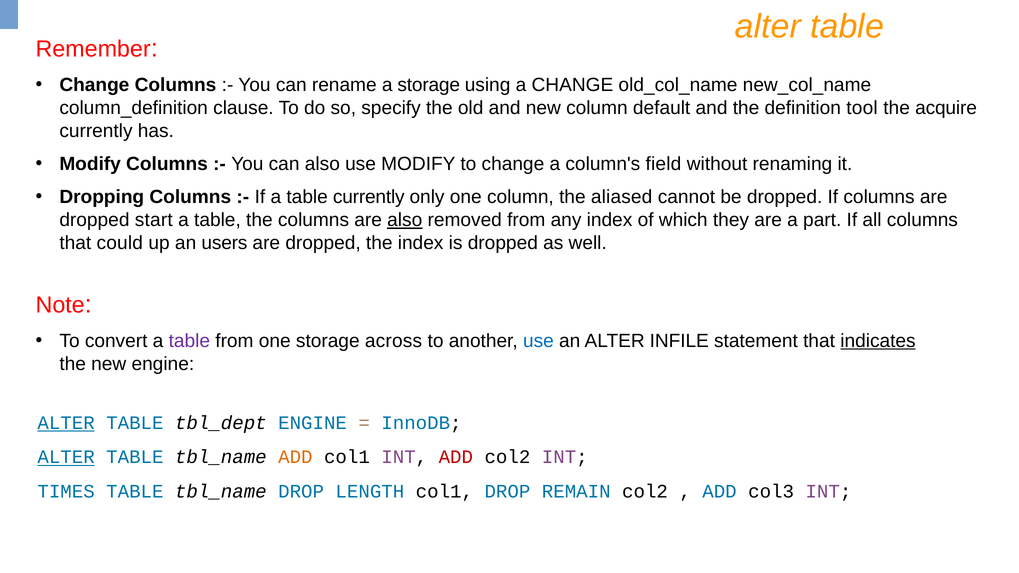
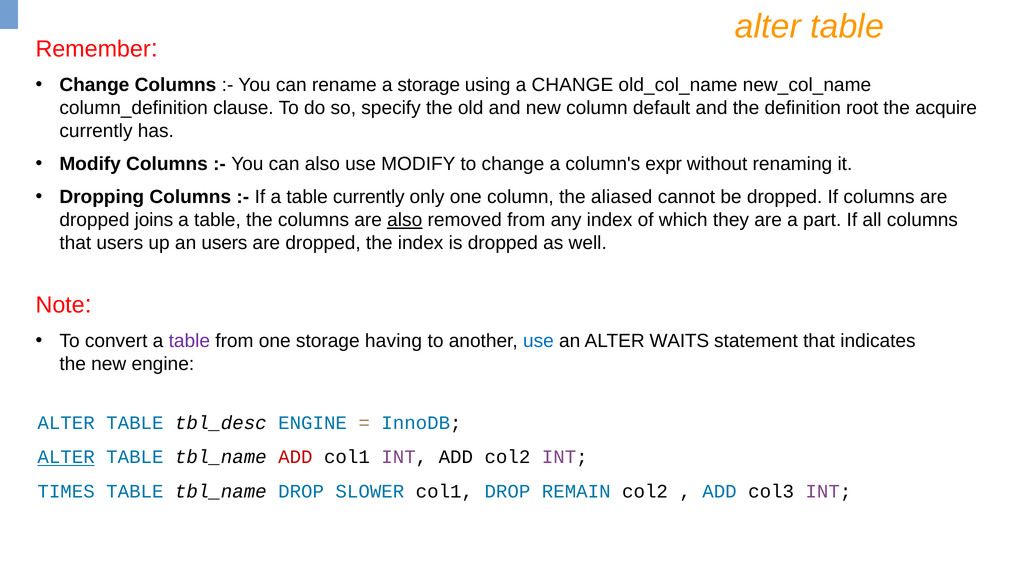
tool: tool -> root
field: field -> expr
start: start -> joins
that could: could -> users
across: across -> having
INFILE: INFILE -> WAITS
indicates underline: present -> none
ALTER at (66, 423) underline: present -> none
tbl_dept: tbl_dept -> tbl_desc
ADD at (295, 457) colour: orange -> red
ADD at (456, 457) colour: red -> black
LENGTH: LENGTH -> SLOWER
